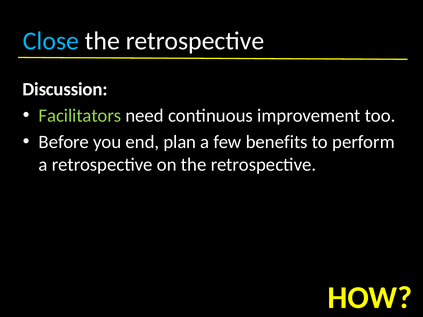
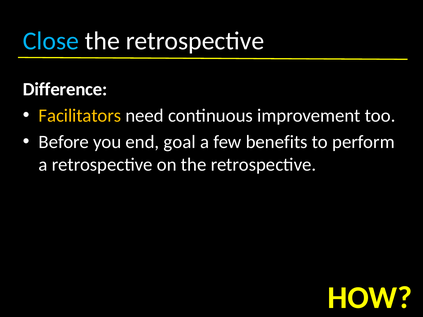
Discussion: Discussion -> Difference
Facilitators colour: light green -> yellow
plan: plan -> goal
